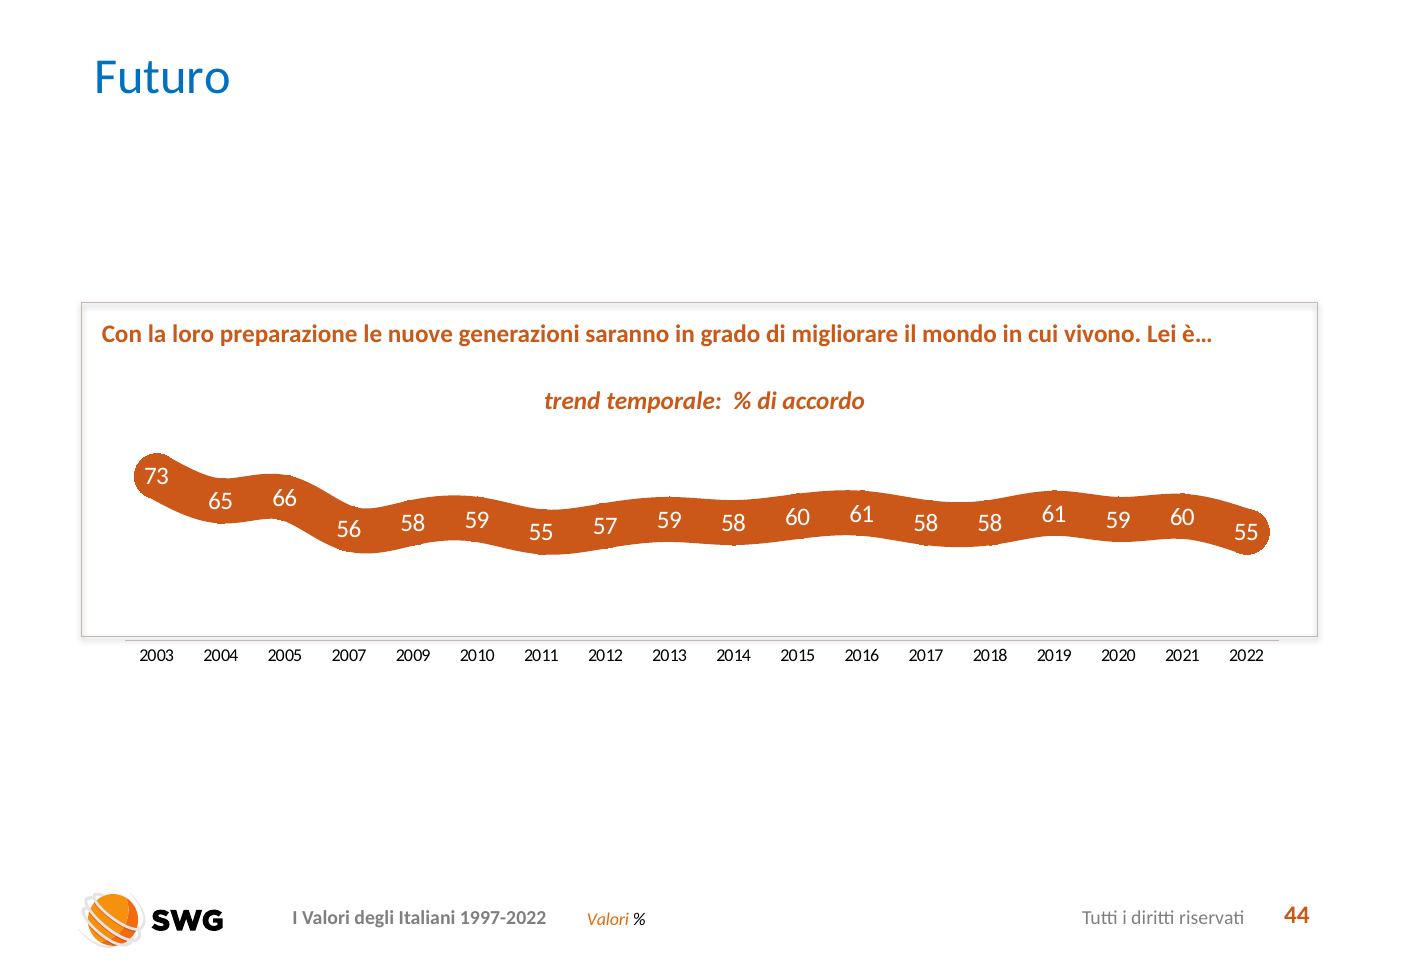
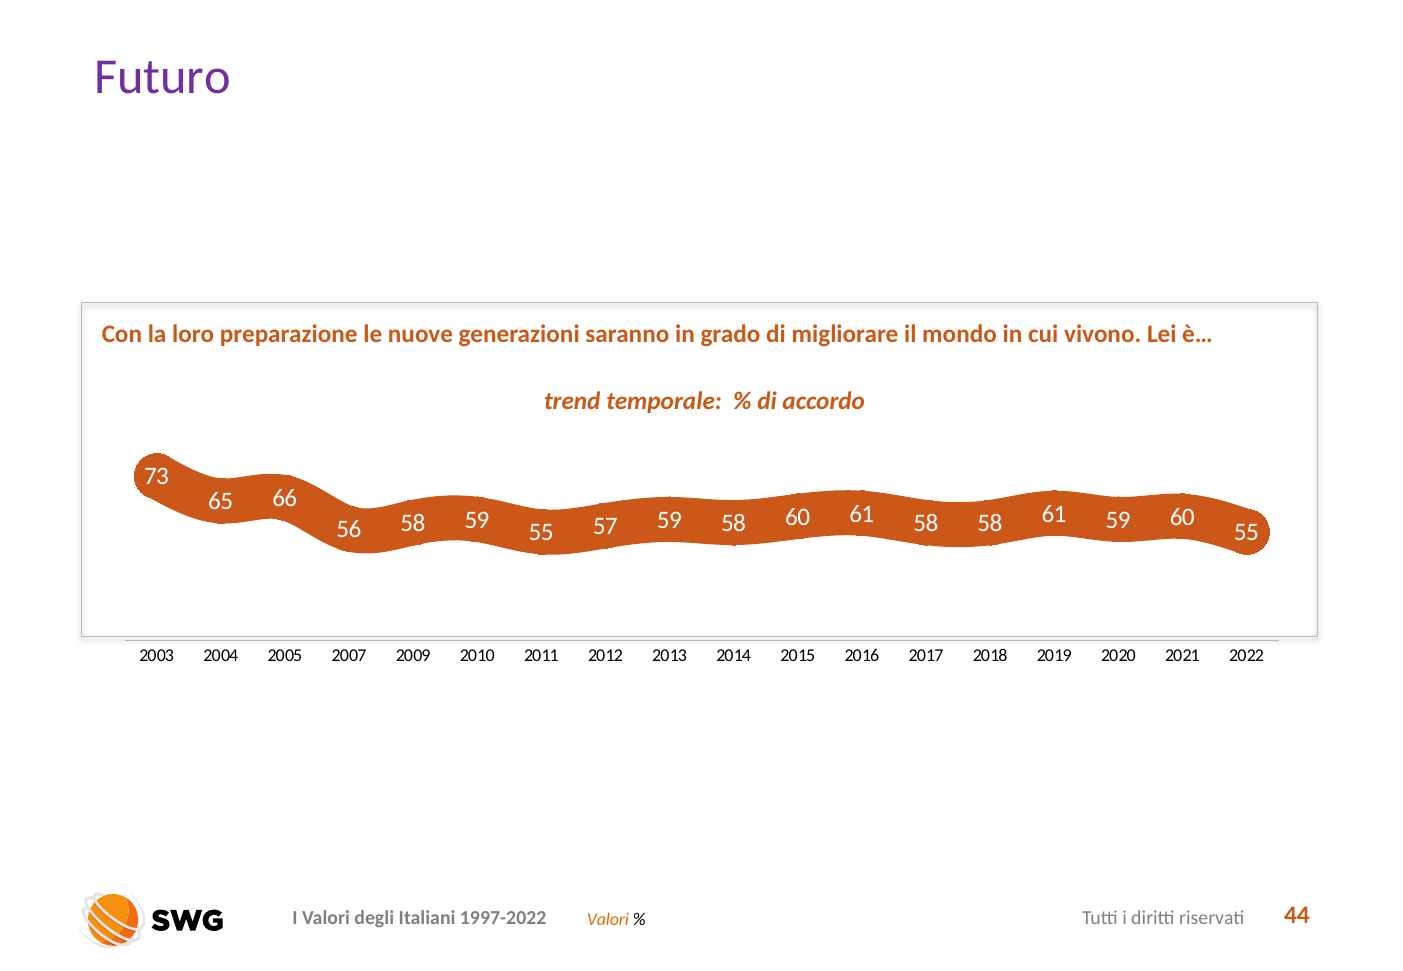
Futuro colour: blue -> purple
